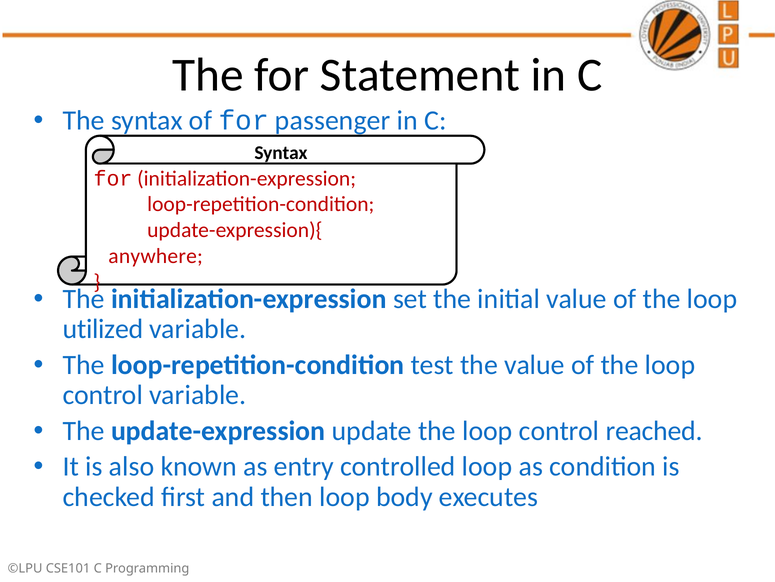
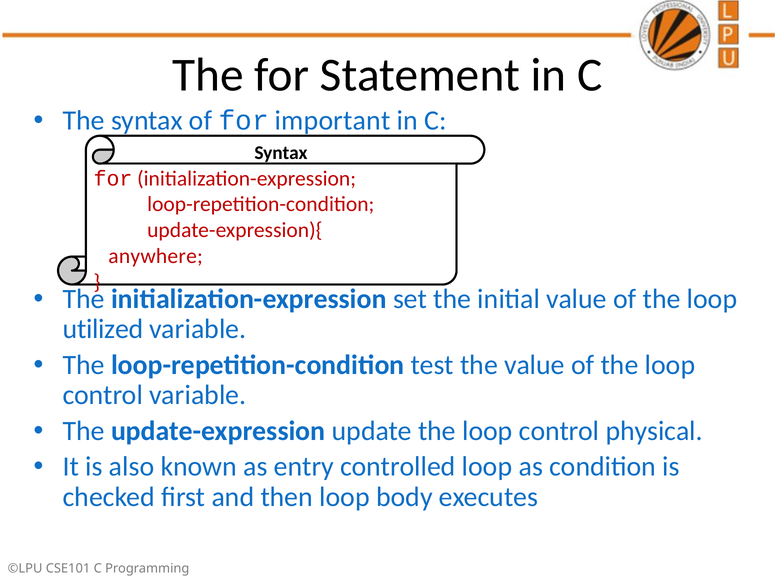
passenger: passenger -> important
reached: reached -> physical
